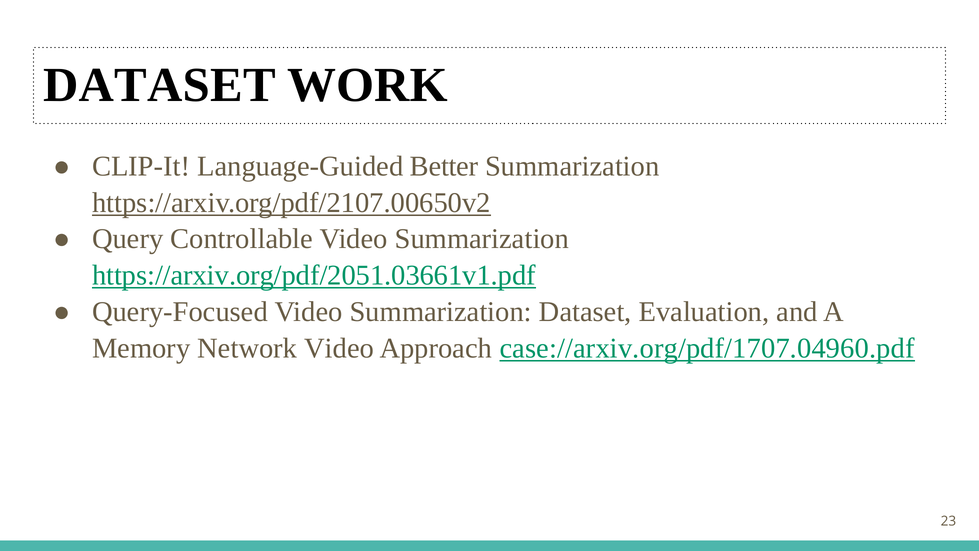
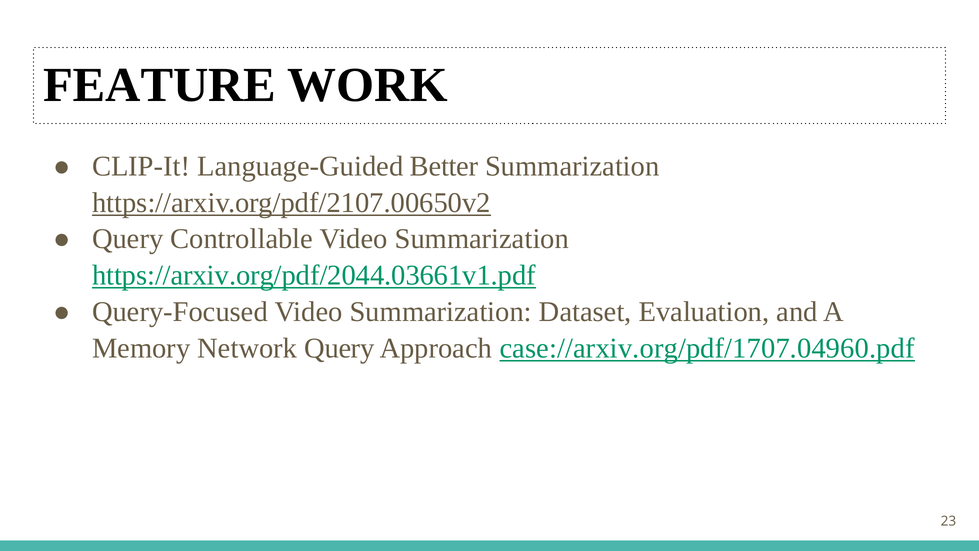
DATASET at (159, 85): DATASET -> FEATURE
https://arxiv.org/pdf/2051.03661v1.pdf: https://arxiv.org/pdf/2051.03661v1.pdf -> https://arxiv.org/pdf/2044.03661v1.pdf
Network Video: Video -> Query
